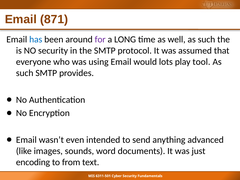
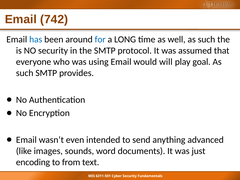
871: 871 -> 742
for colour: purple -> blue
lots: lots -> will
tool: tool -> goal
